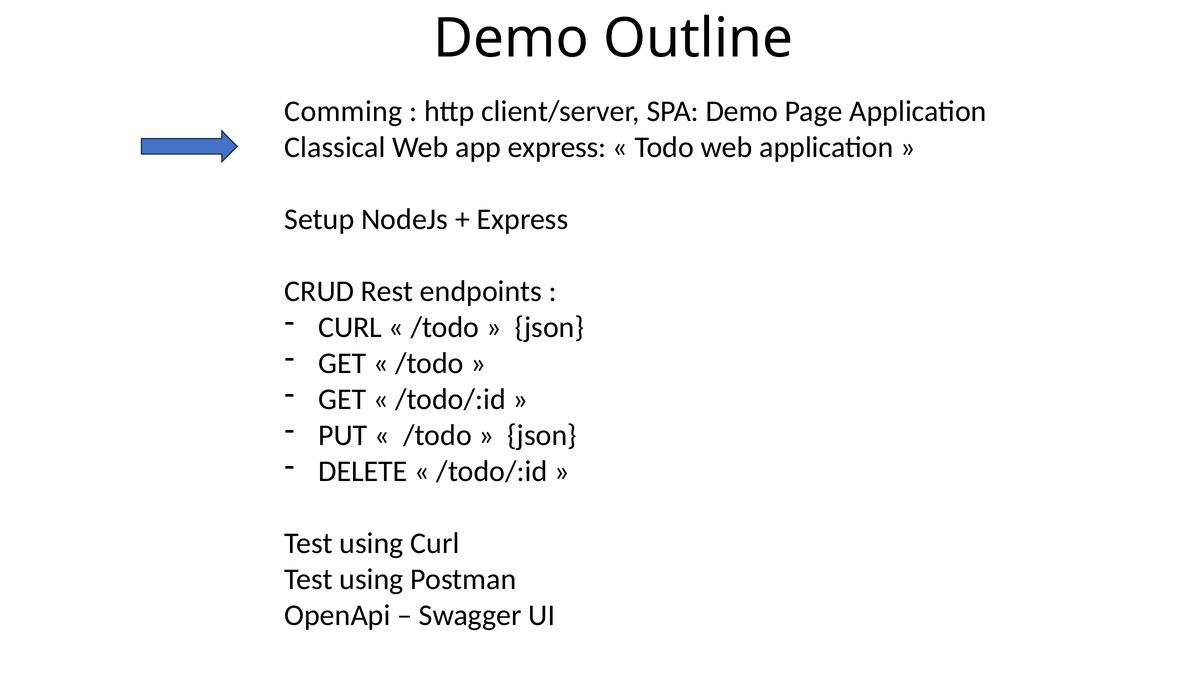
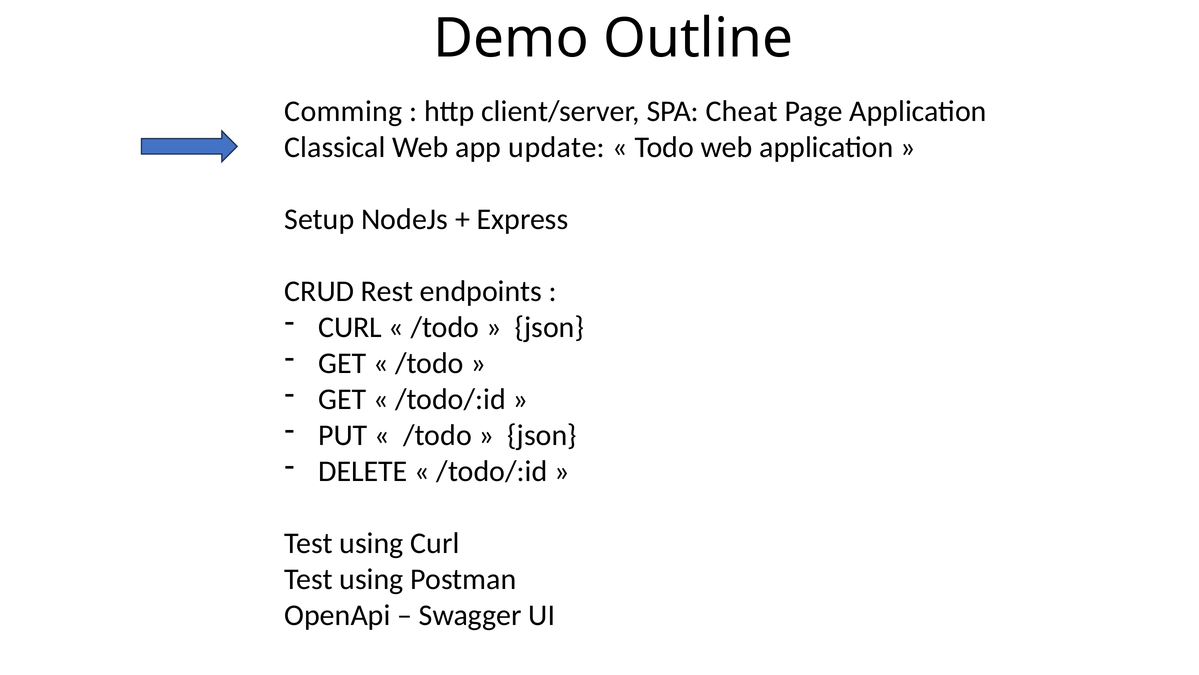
SPA Demo: Demo -> Cheat
app express: express -> update
